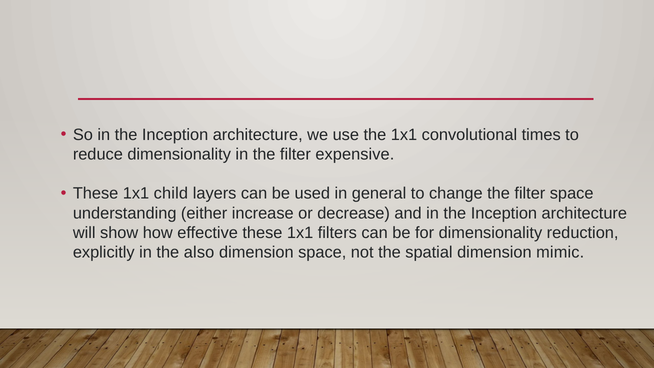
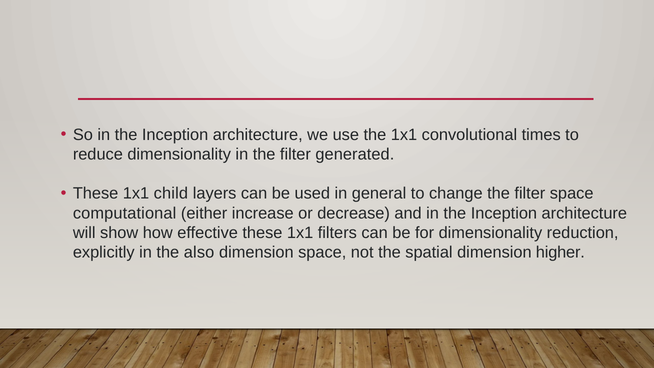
expensive: expensive -> generated
understanding: understanding -> computational
mimic: mimic -> higher
